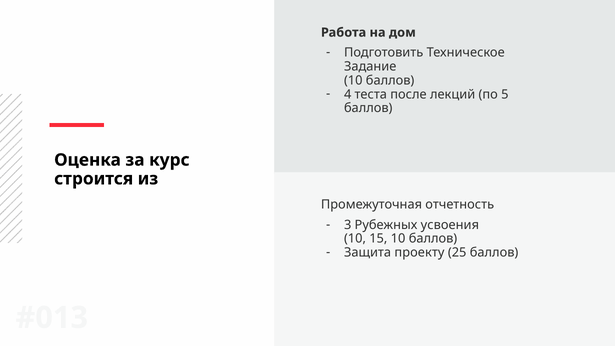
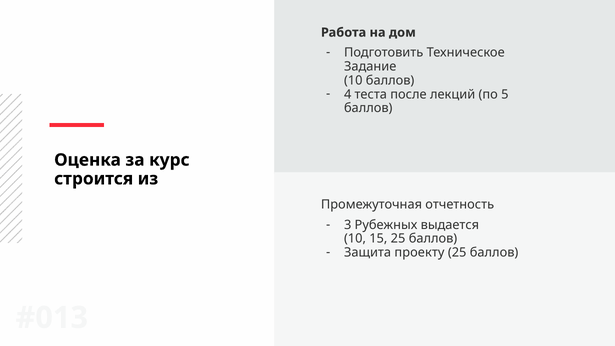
усвоения: усвоения -> выдается
15 10: 10 -> 25
